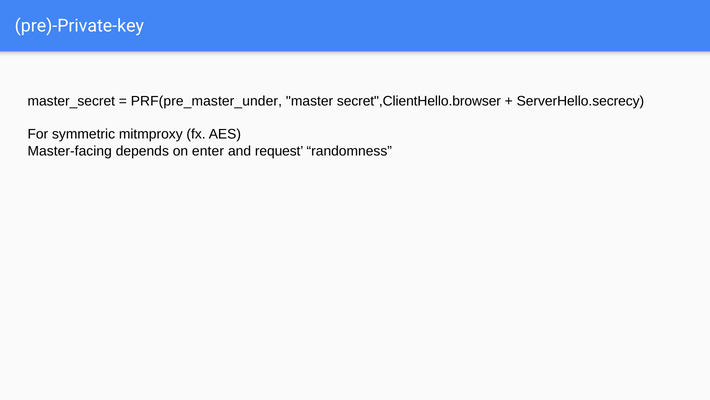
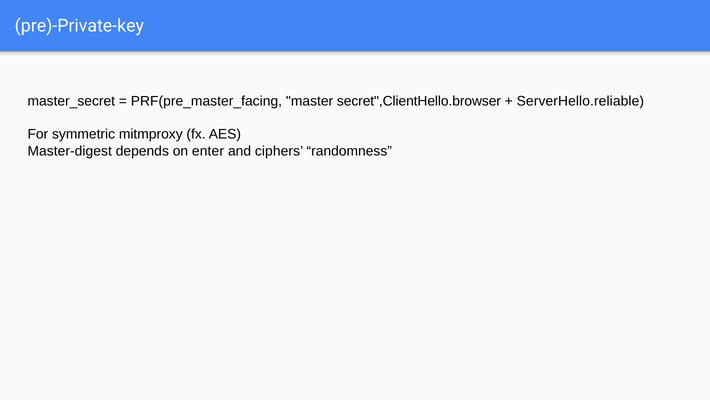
PRF(pre_master_under: PRF(pre_master_under -> PRF(pre_master_facing
ServerHello.secrecy: ServerHello.secrecy -> ServerHello.reliable
Master-facing: Master-facing -> Master-digest
request: request -> ciphers
